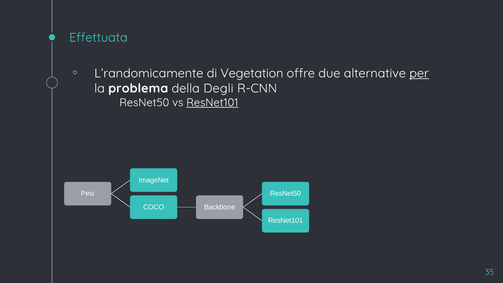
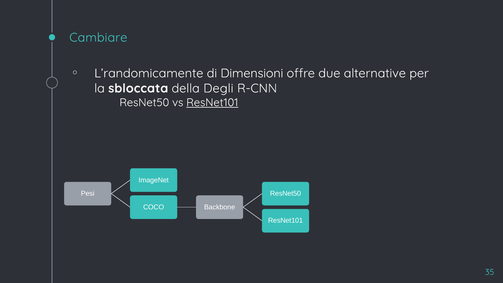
Effettuata: Effettuata -> Cambiare
Vegetation: Vegetation -> Dimensioni
per underline: present -> none
problema: problema -> sbloccata
